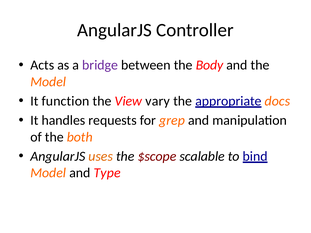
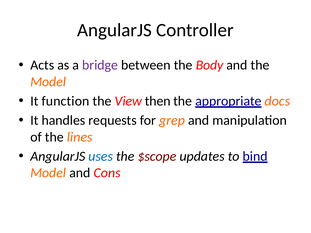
vary: vary -> then
both: both -> lines
uses colour: orange -> blue
scalable: scalable -> updates
Type: Type -> Cons
